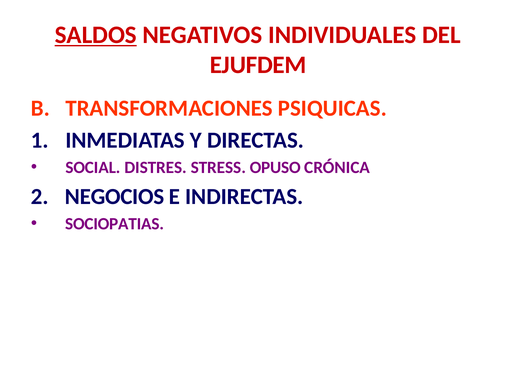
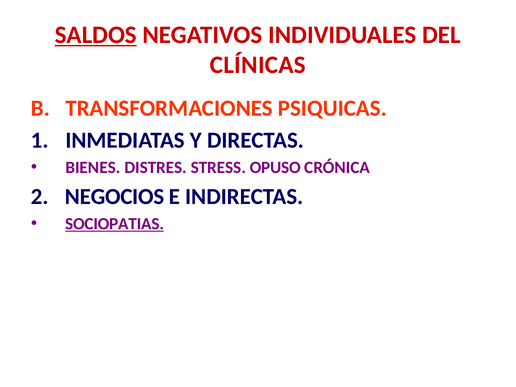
EJUFDEM: EJUFDEM -> CLÍNICAS
SOCIAL: SOCIAL -> BIENES
SOCIOPATIAS underline: none -> present
